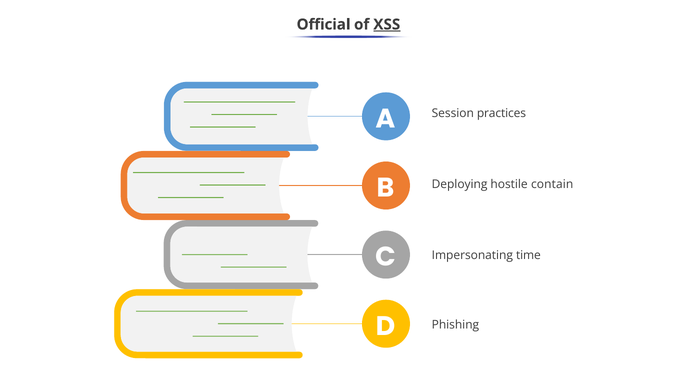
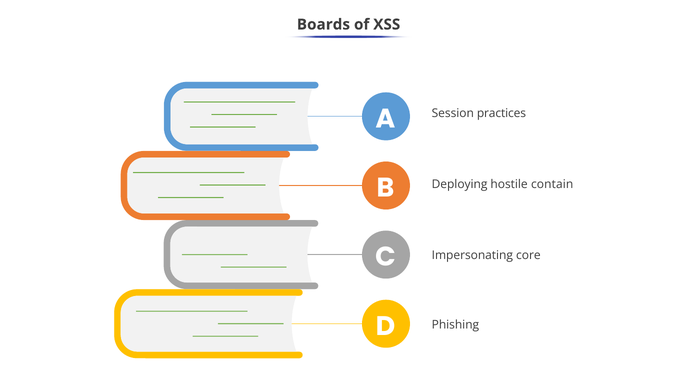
Official: Official -> Boards
XSS underline: present -> none
time: time -> core
